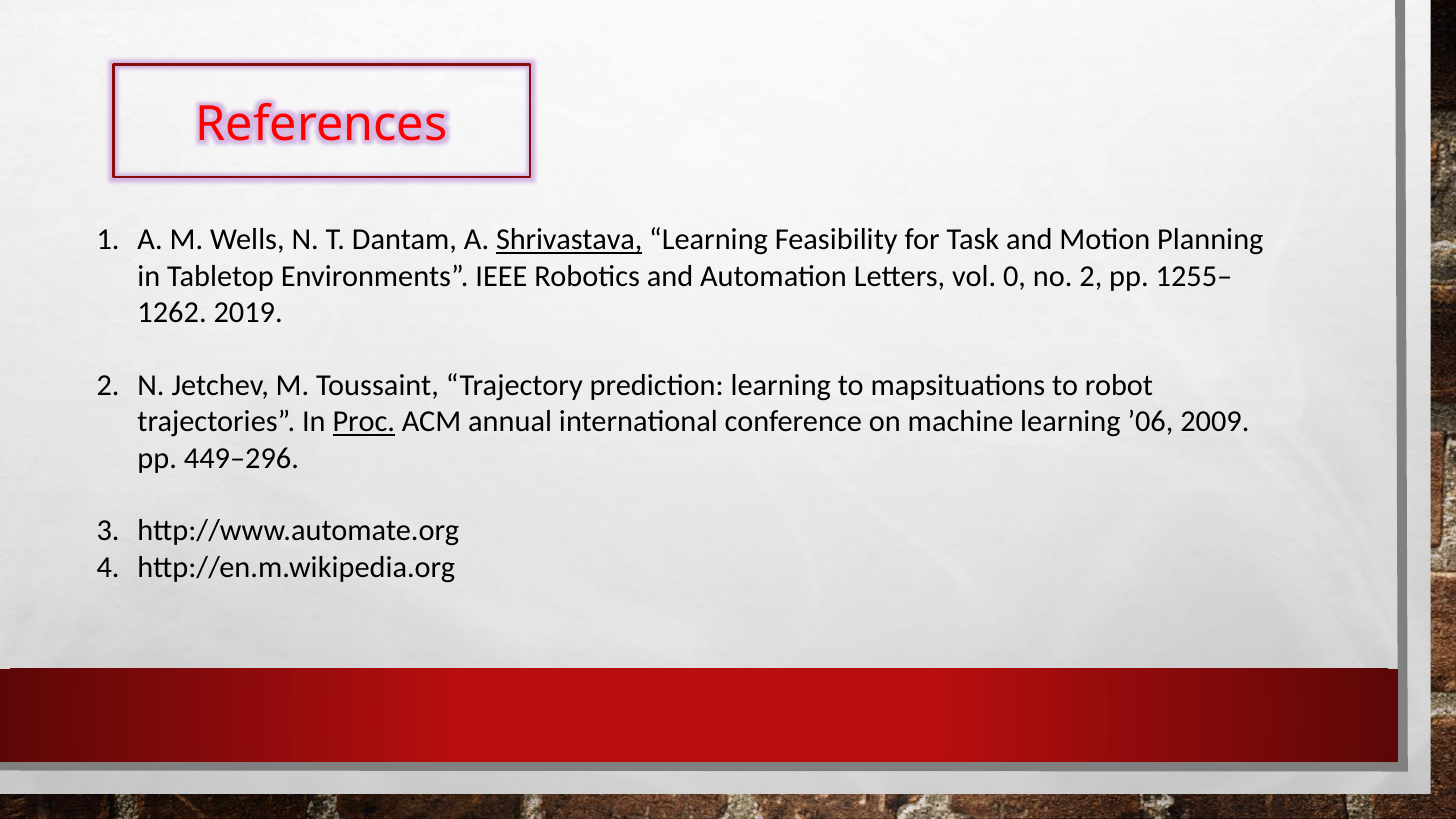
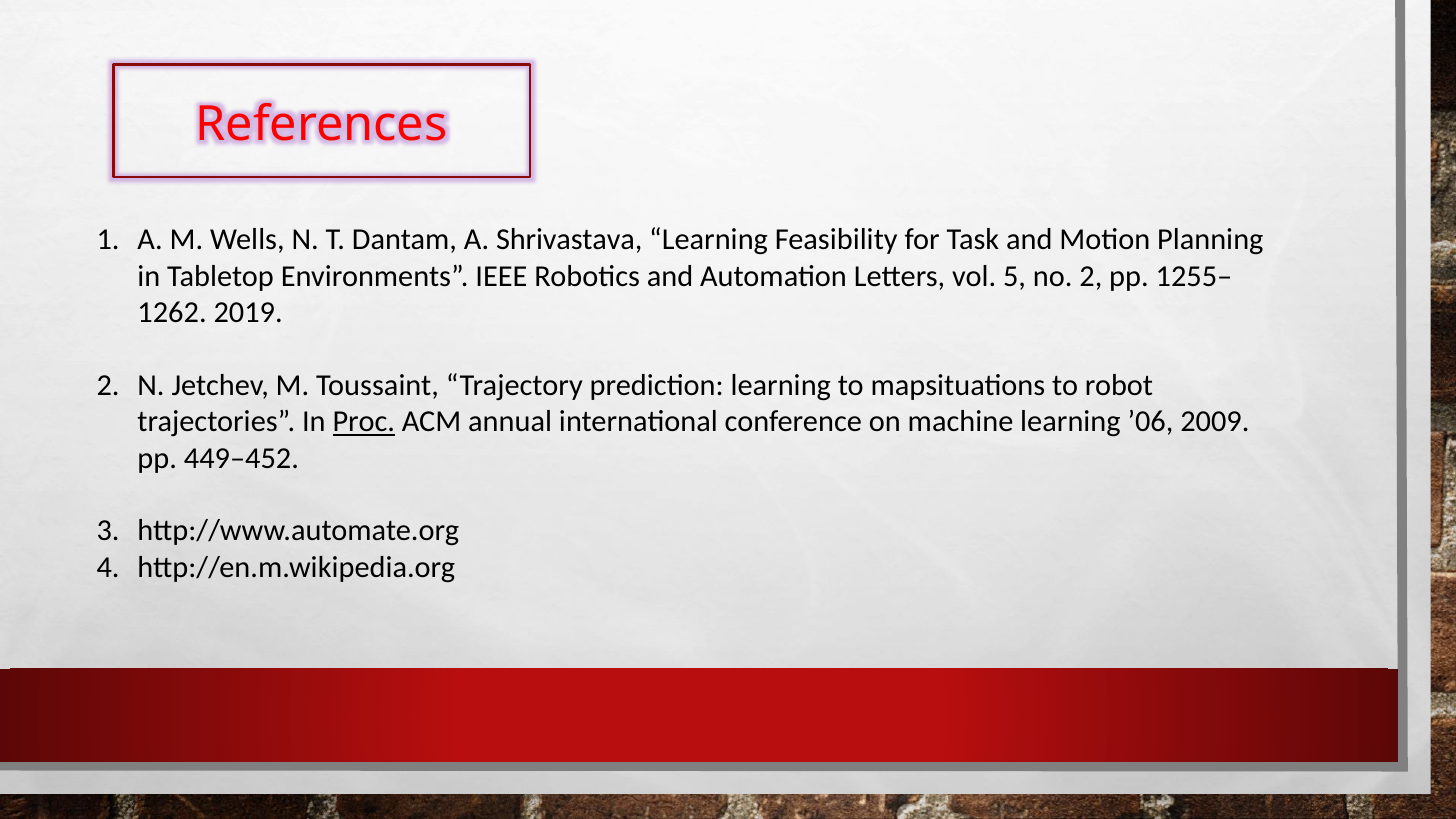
Shrivastava underline: present -> none
0: 0 -> 5
449–296: 449–296 -> 449–452
